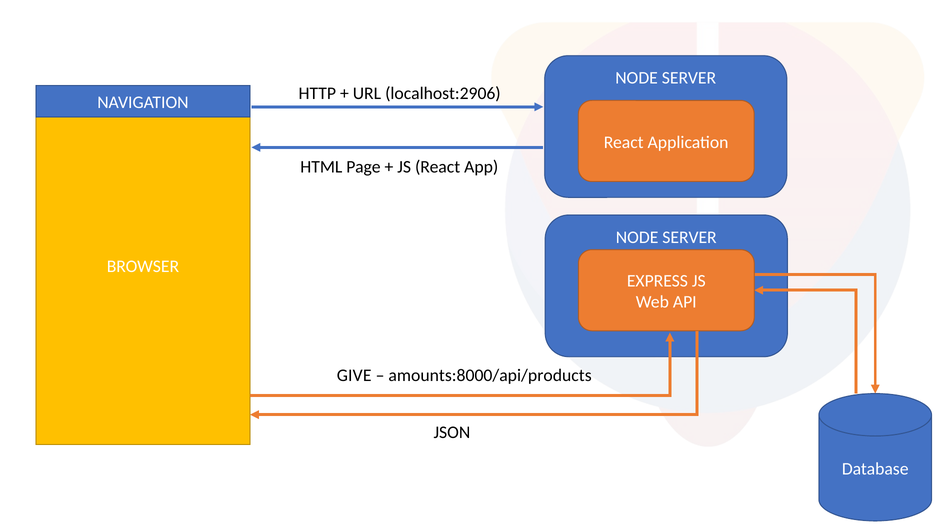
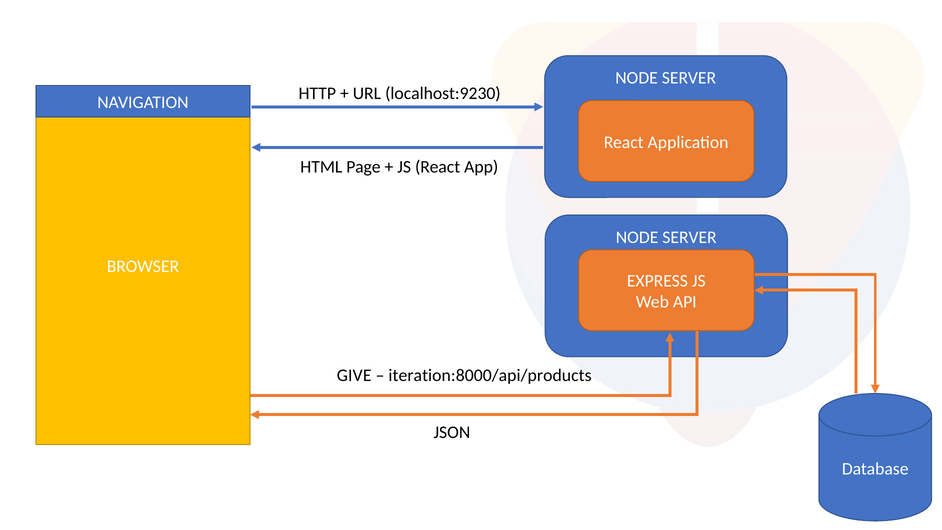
localhost:2906: localhost:2906 -> localhost:9230
amounts:8000/api/products: amounts:8000/api/products -> iteration:8000/api/products
